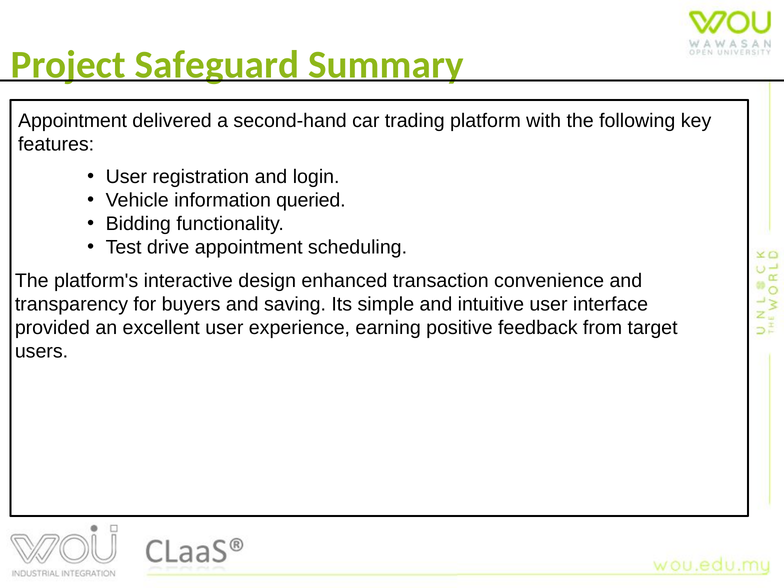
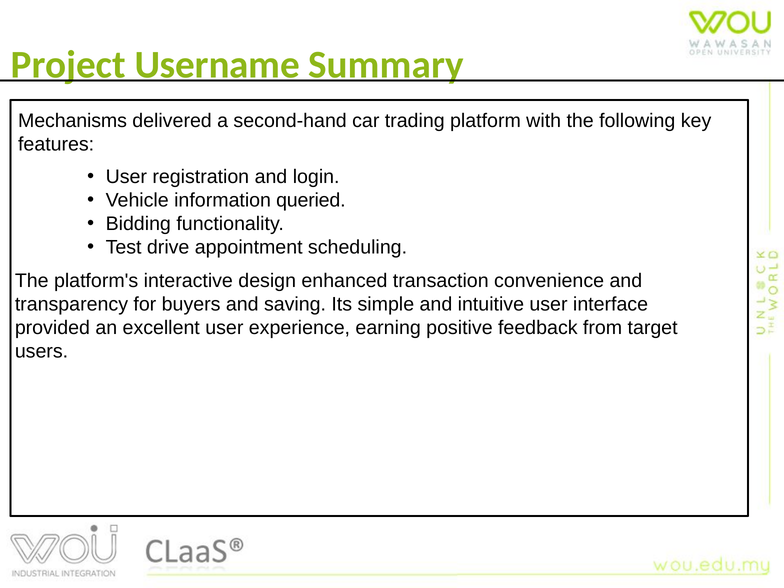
Safeguard: Safeguard -> Username
Appointment at (73, 121): Appointment -> Mechanisms
